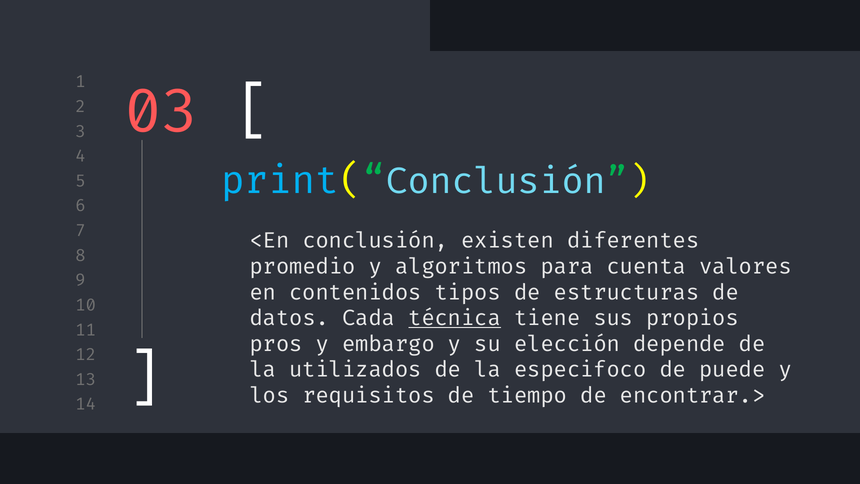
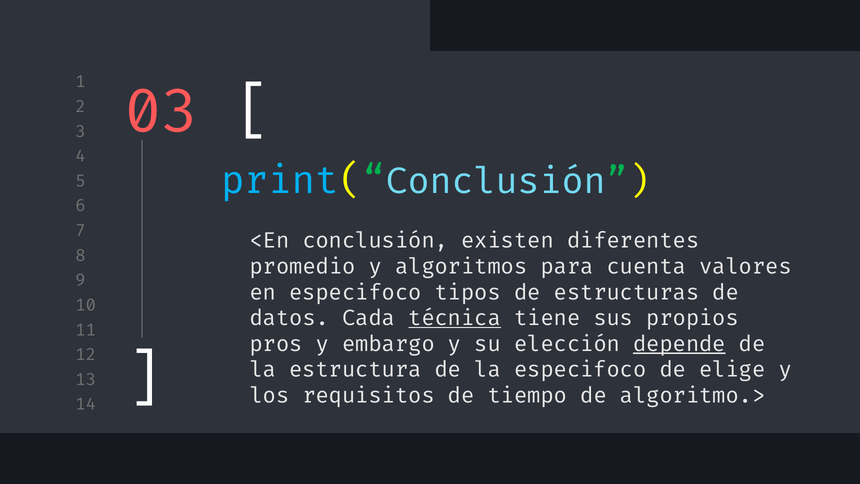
en contenidos: contenidos -> especifoco
depende underline: none -> present
utilizados: utilizados -> estructura
puede: puede -> elige
encontrar.>: encontrar.> -> algoritmo.>
